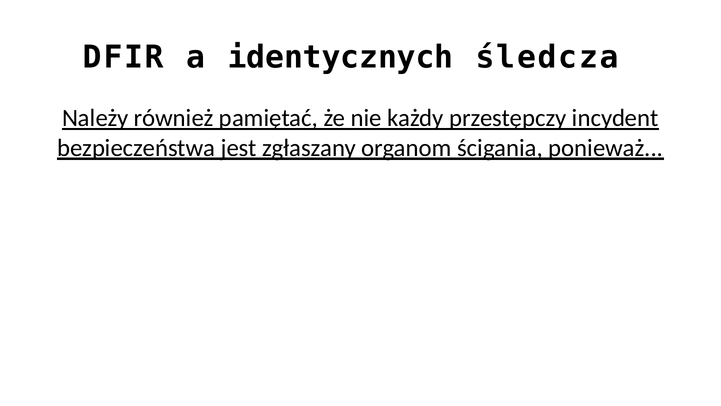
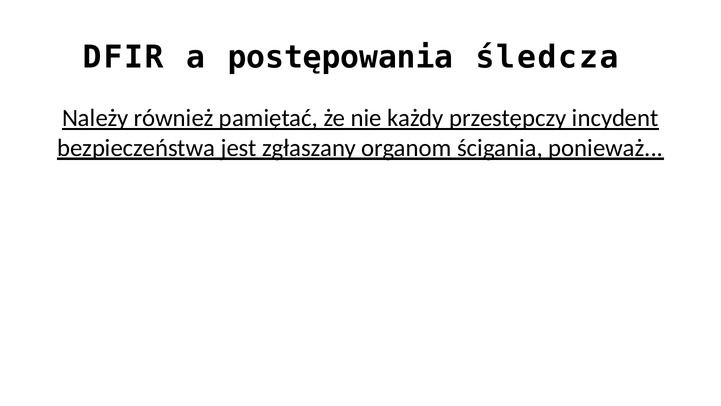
identycznych: identycznych -> postępowania
